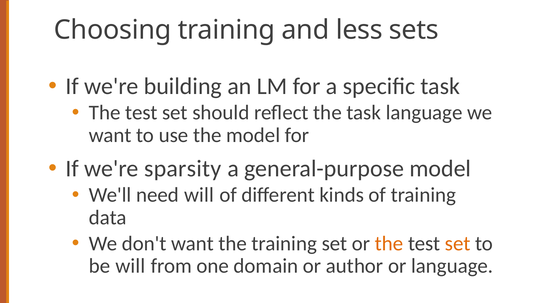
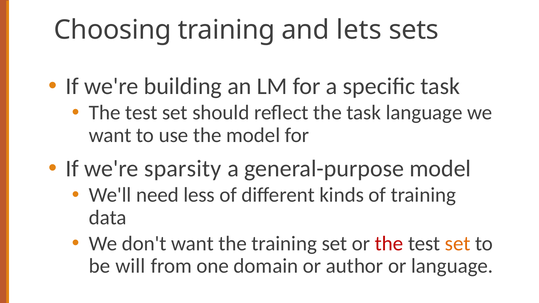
less: less -> lets
need will: will -> less
the at (389, 244) colour: orange -> red
